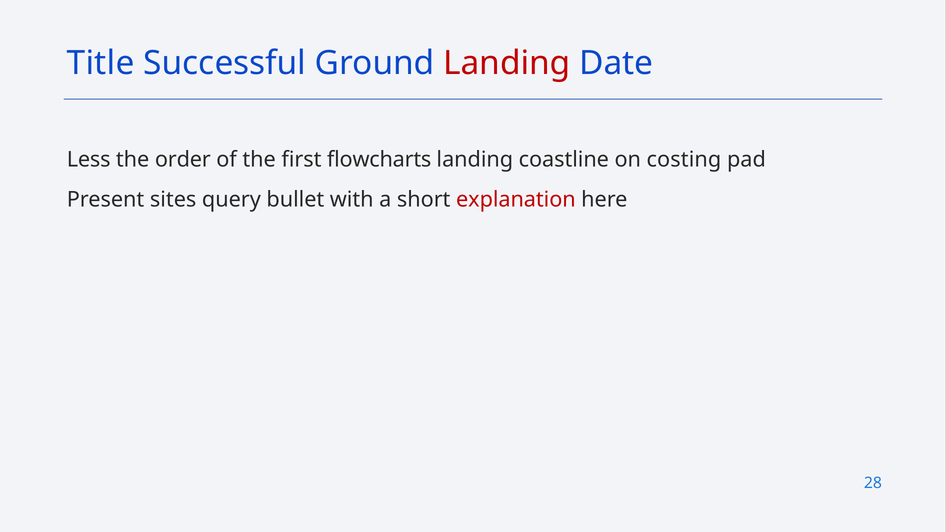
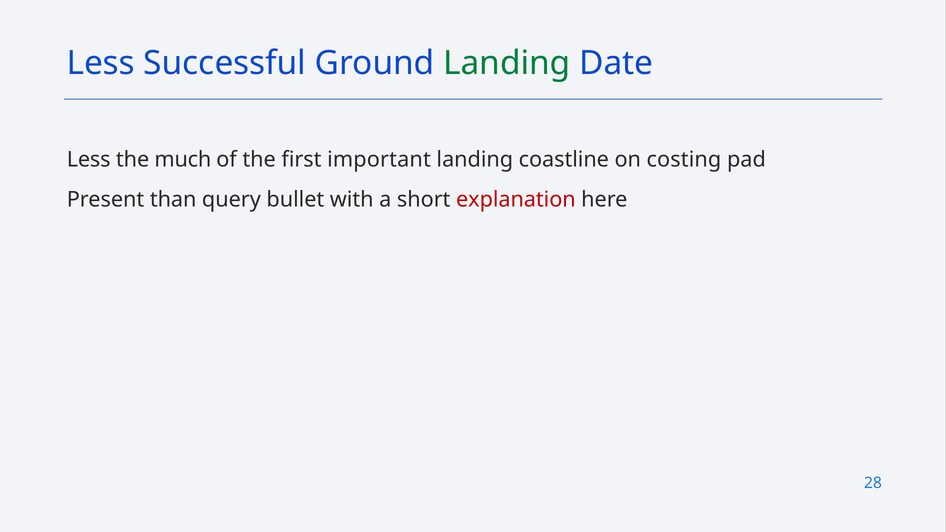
Title at (101, 63): Title -> Less
Landing at (507, 63) colour: red -> green
order: order -> much
flowcharts: flowcharts -> important
sites: sites -> than
